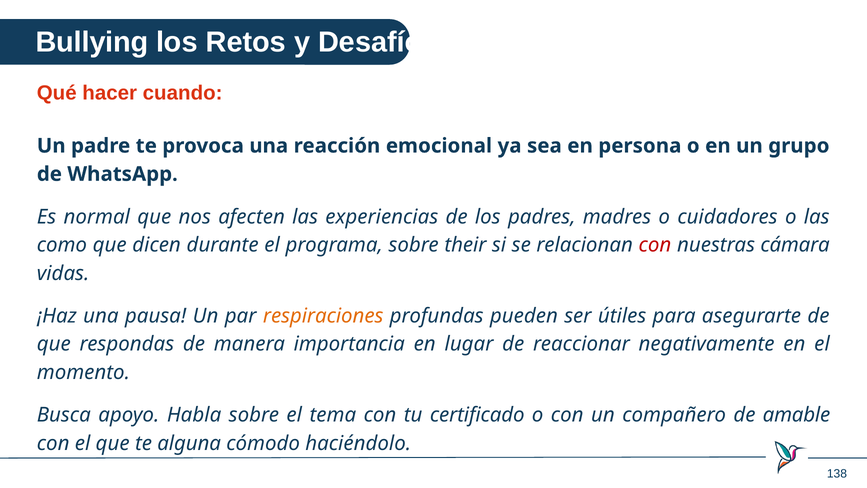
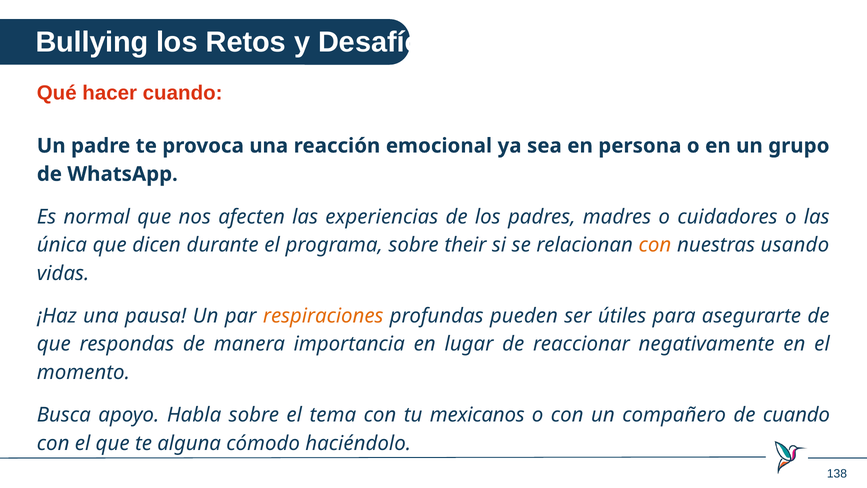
como: como -> única
con at (655, 245) colour: red -> orange
cámara: cámara -> usando
certificado: certificado -> mexicanos
de amable: amable -> cuando
